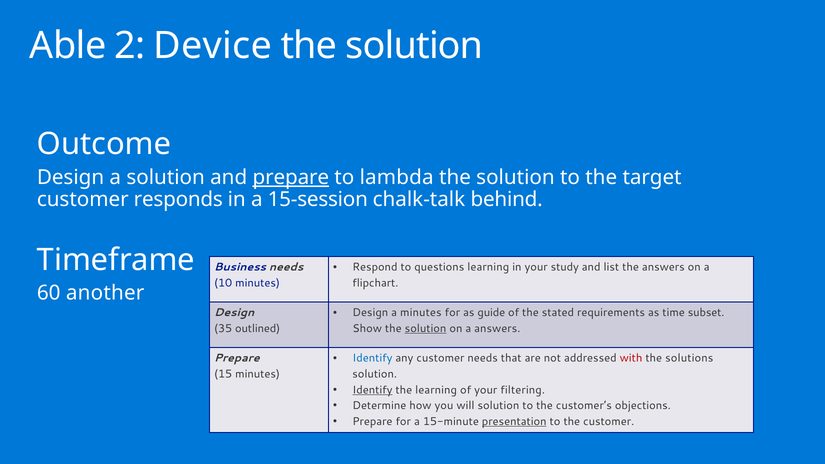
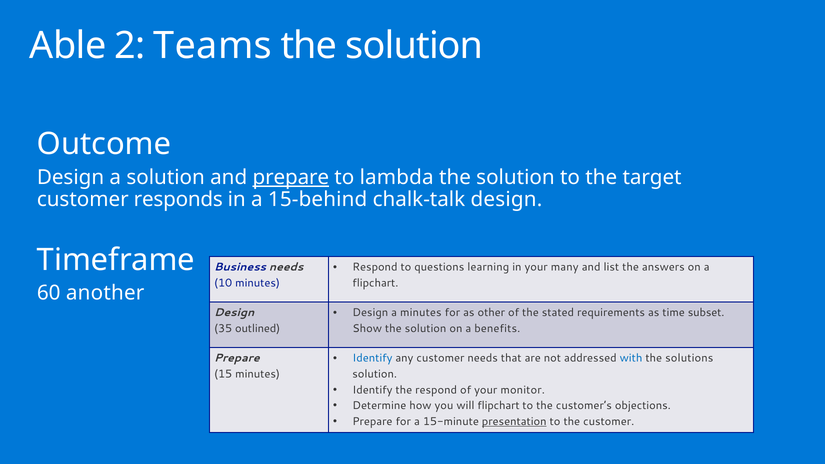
Device: Device -> Teams
15-session: 15-session -> 15-behind
chalk-talk behind: behind -> design
study: study -> many
guide: guide -> other
solution at (426, 329) underline: present -> none
a answers: answers -> benefits
with colour: red -> blue
Identify at (372, 390) underline: present -> none
the learning: learning -> respond
filtering: filtering -> monitor
will solution: solution -> flipchart
